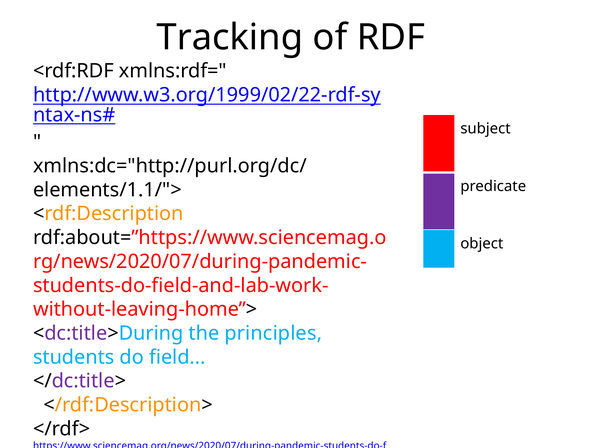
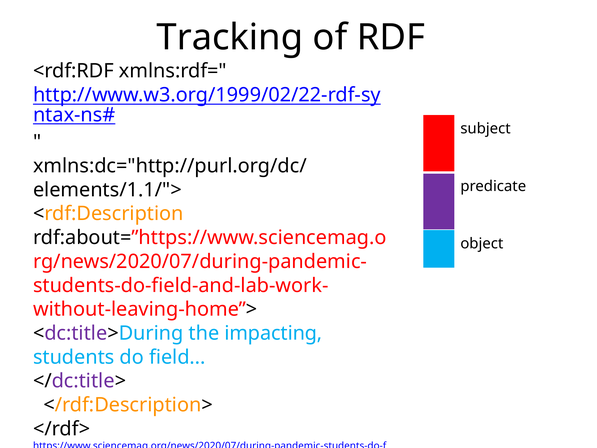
principles: principles -> impacting
